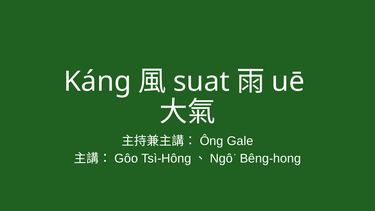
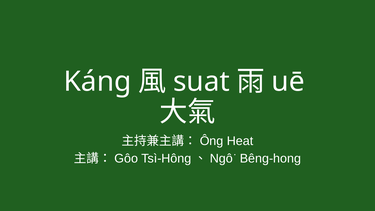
Gale: Gale -> Heat
